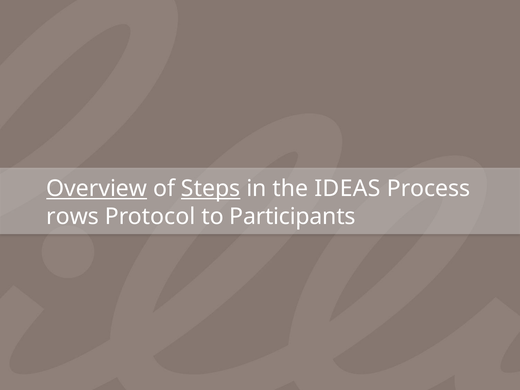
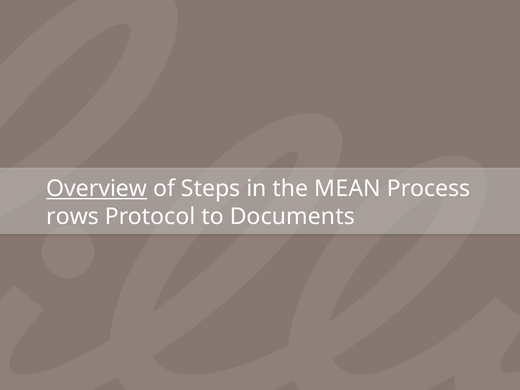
Steps underline: present -> none
IDEAS: IDEAS -> MEAN
Participants: Participants -> Documents
